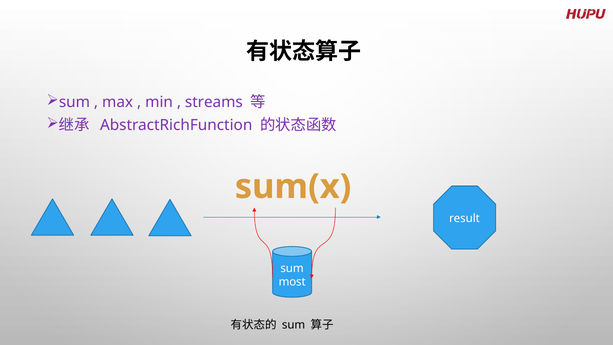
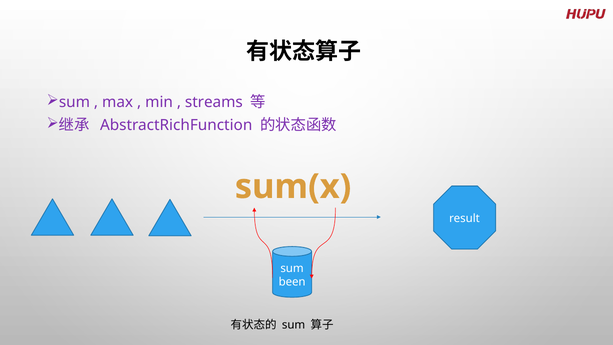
most: most -> been
